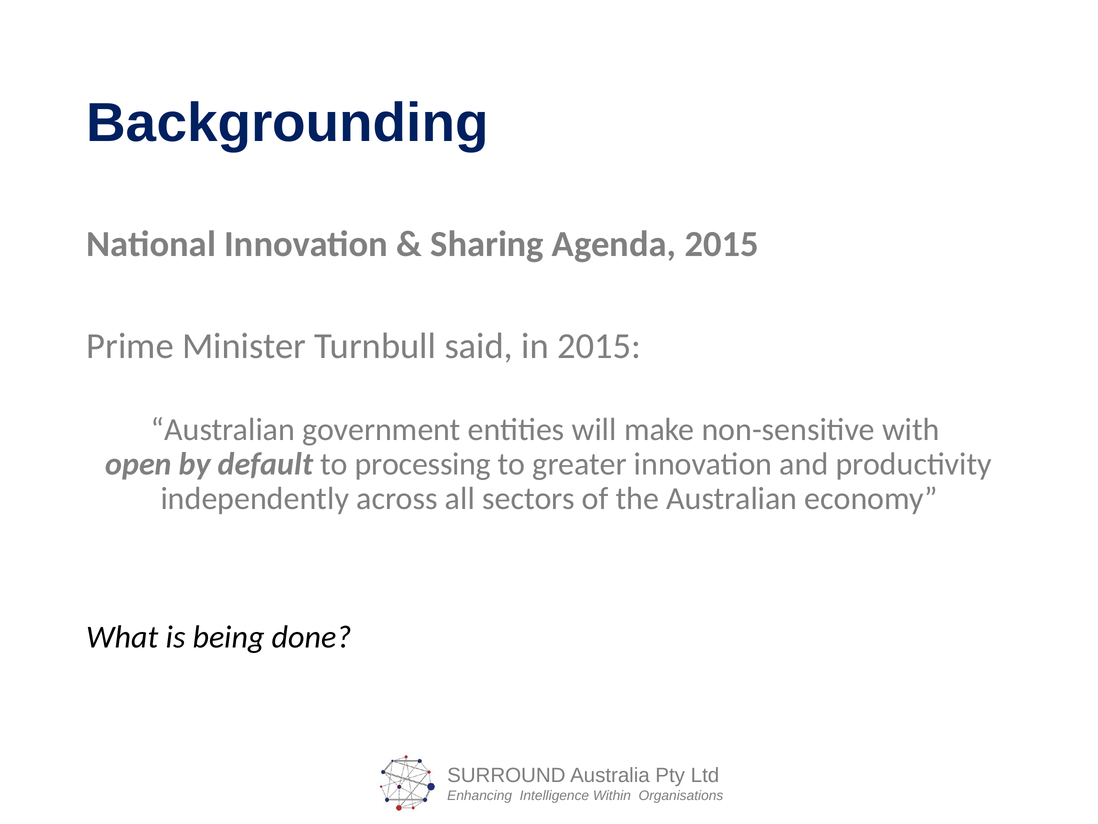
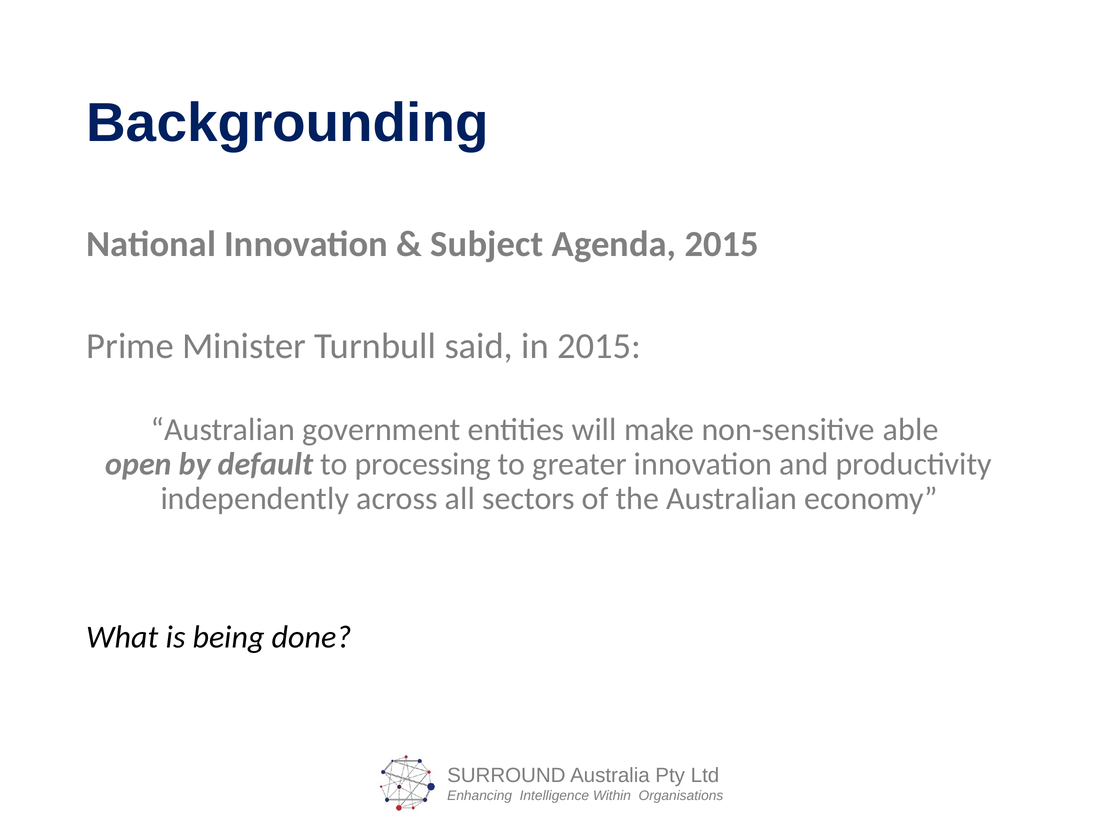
Sharing: Sharing -> Subject
with: with -> able
